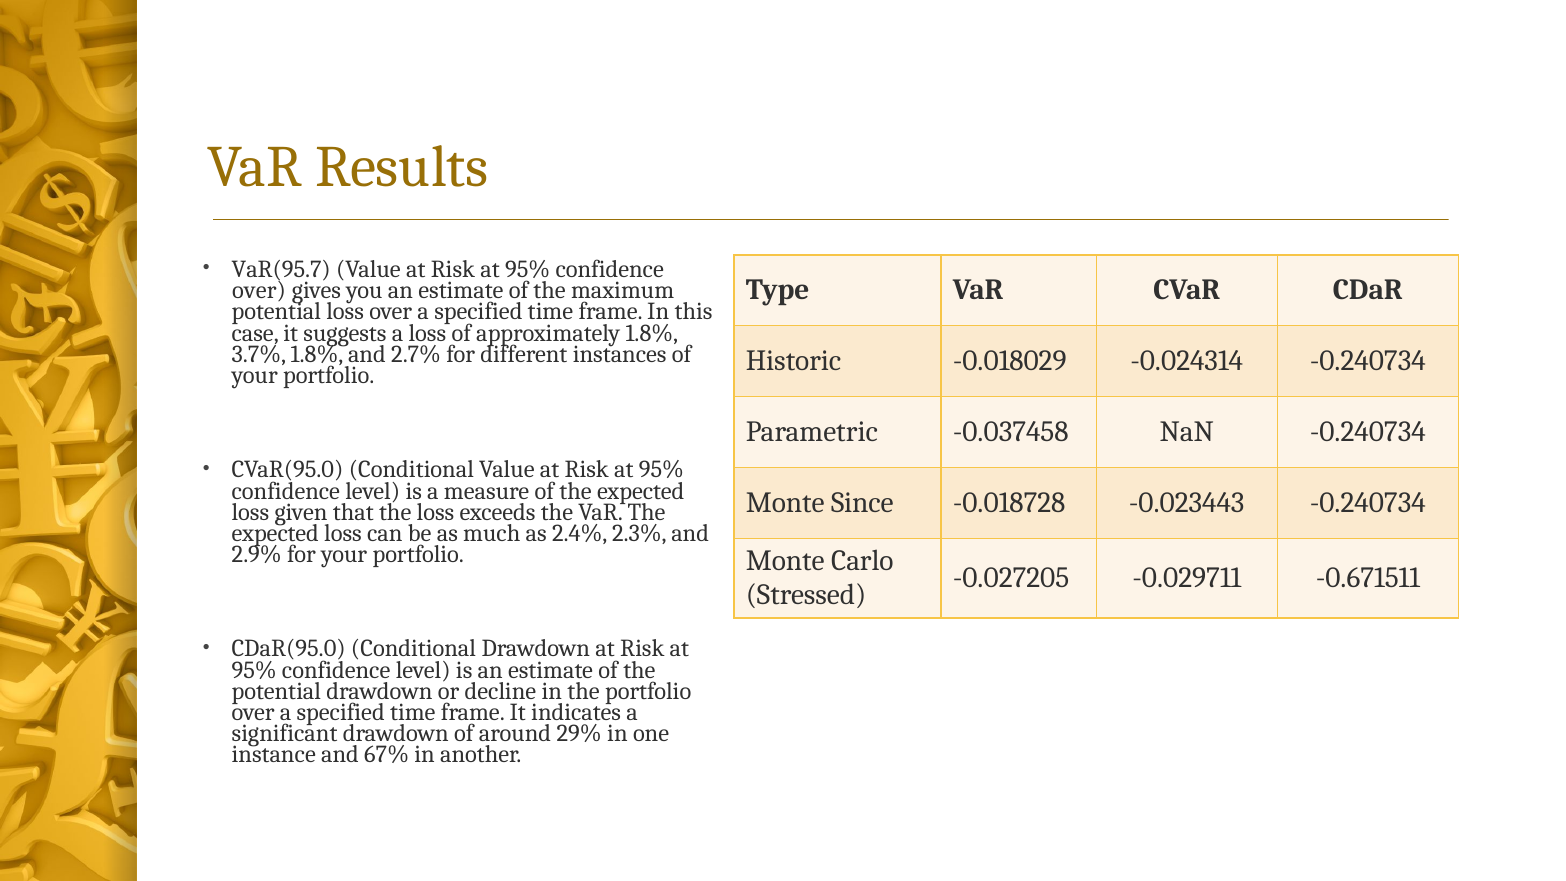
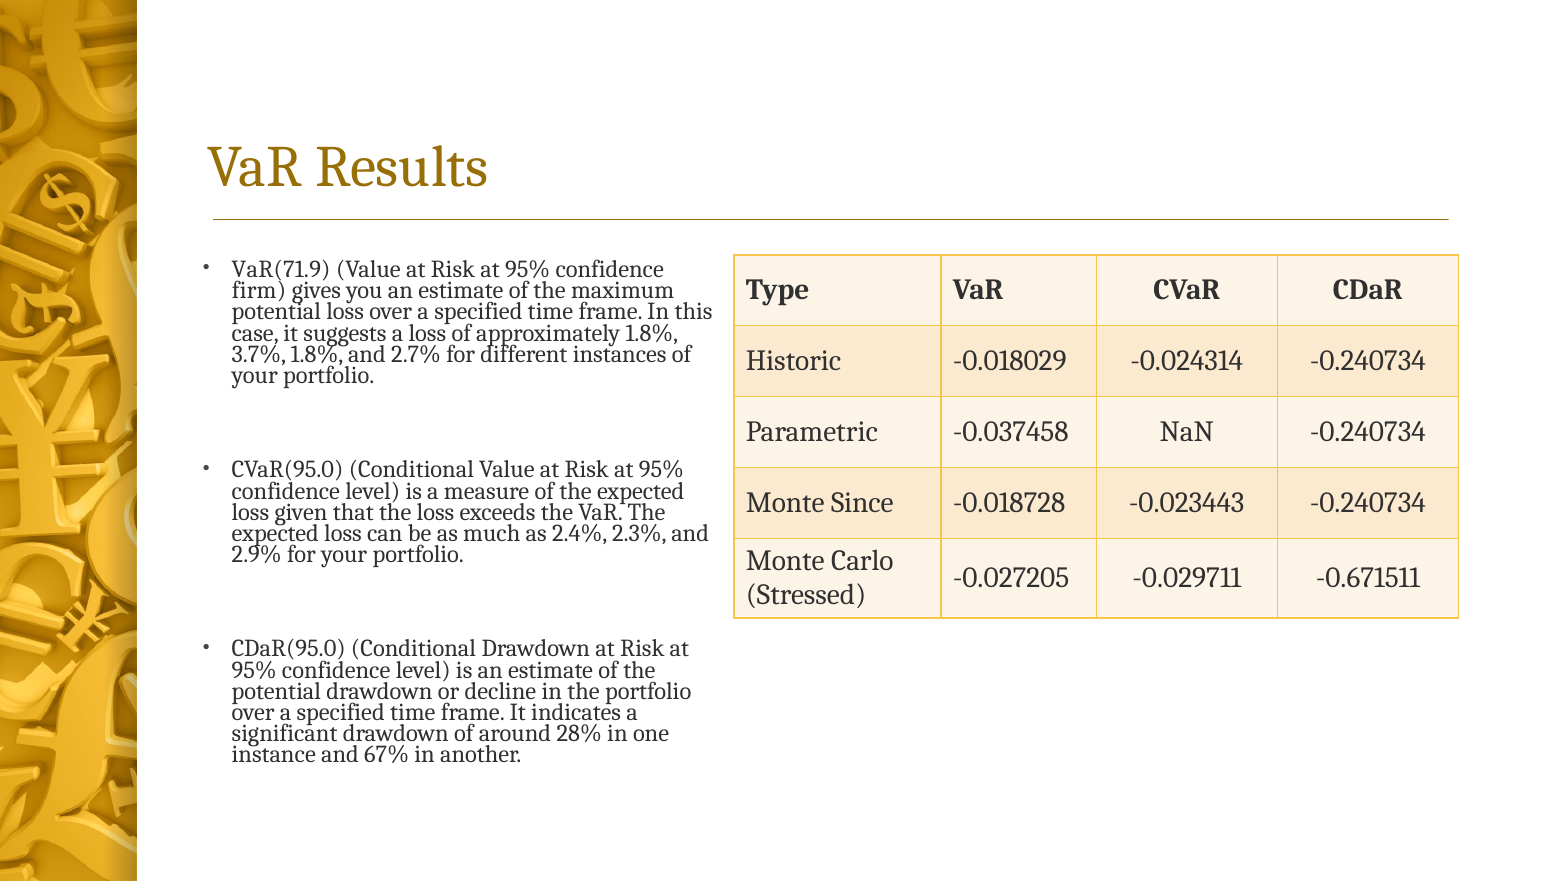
VaR(95.7: VaR(95.7 -> VaR(71.9
over at (259, 291): over -> firm
29%: 29% -> 28%
